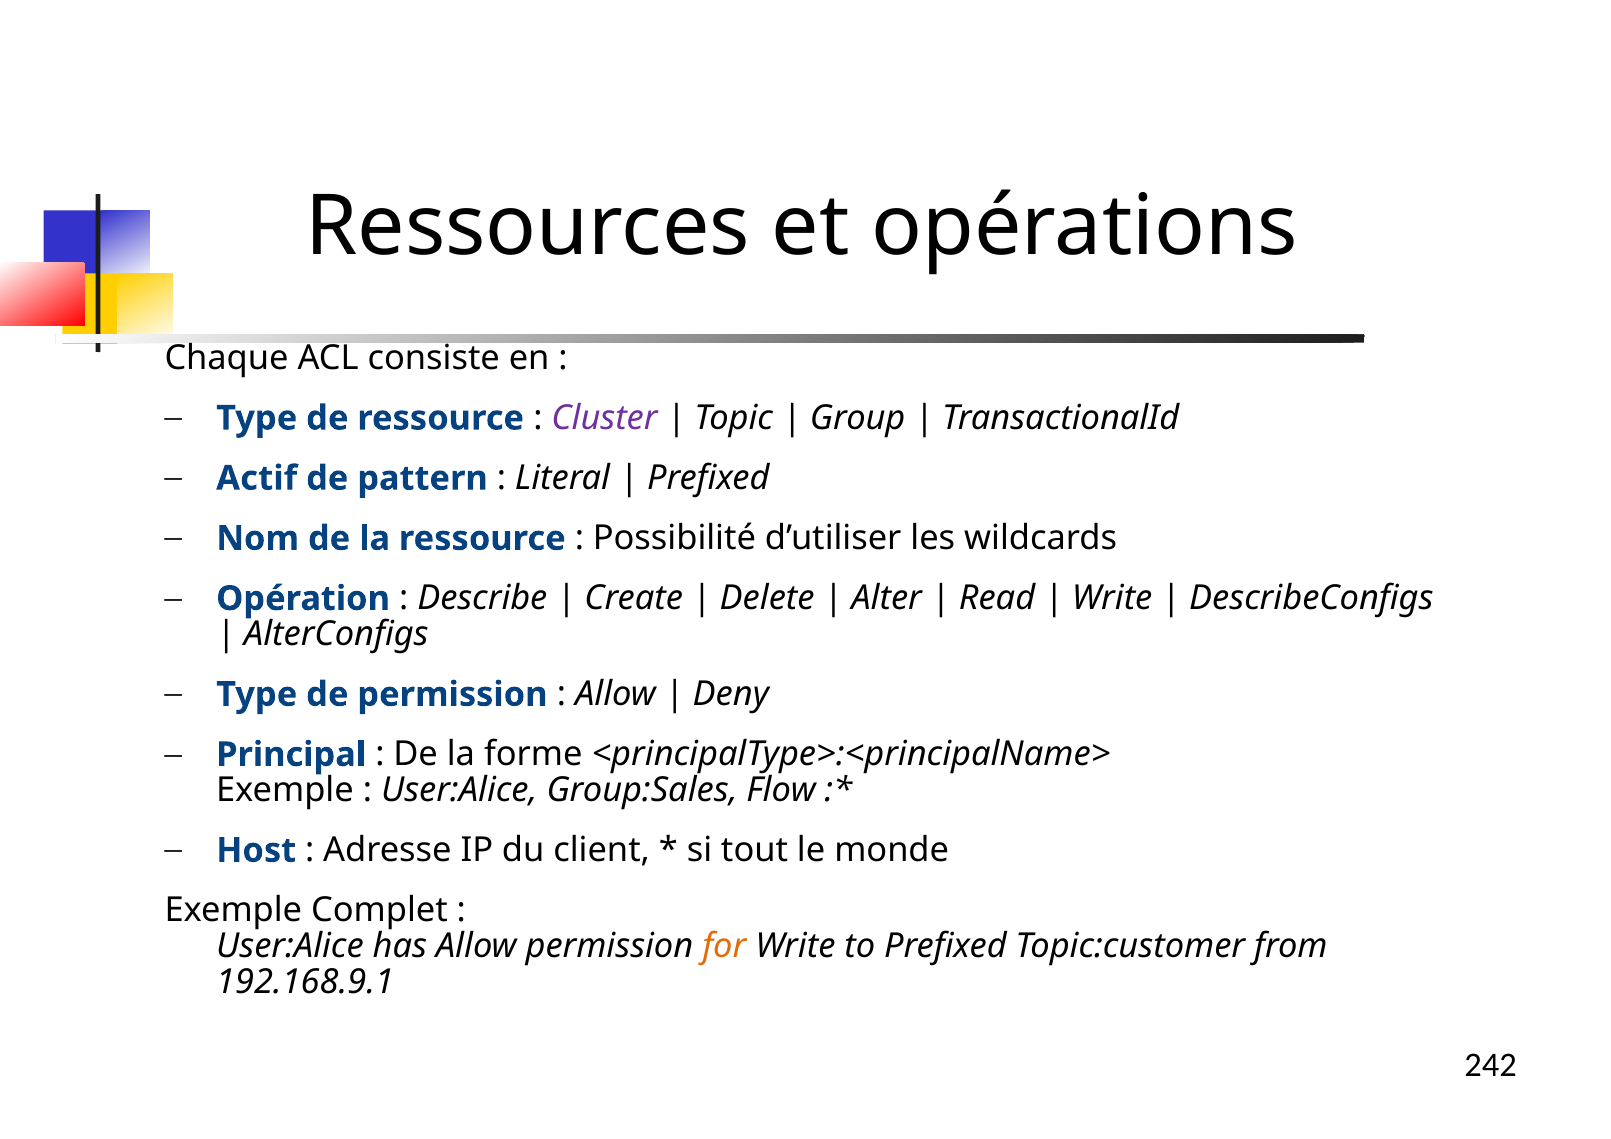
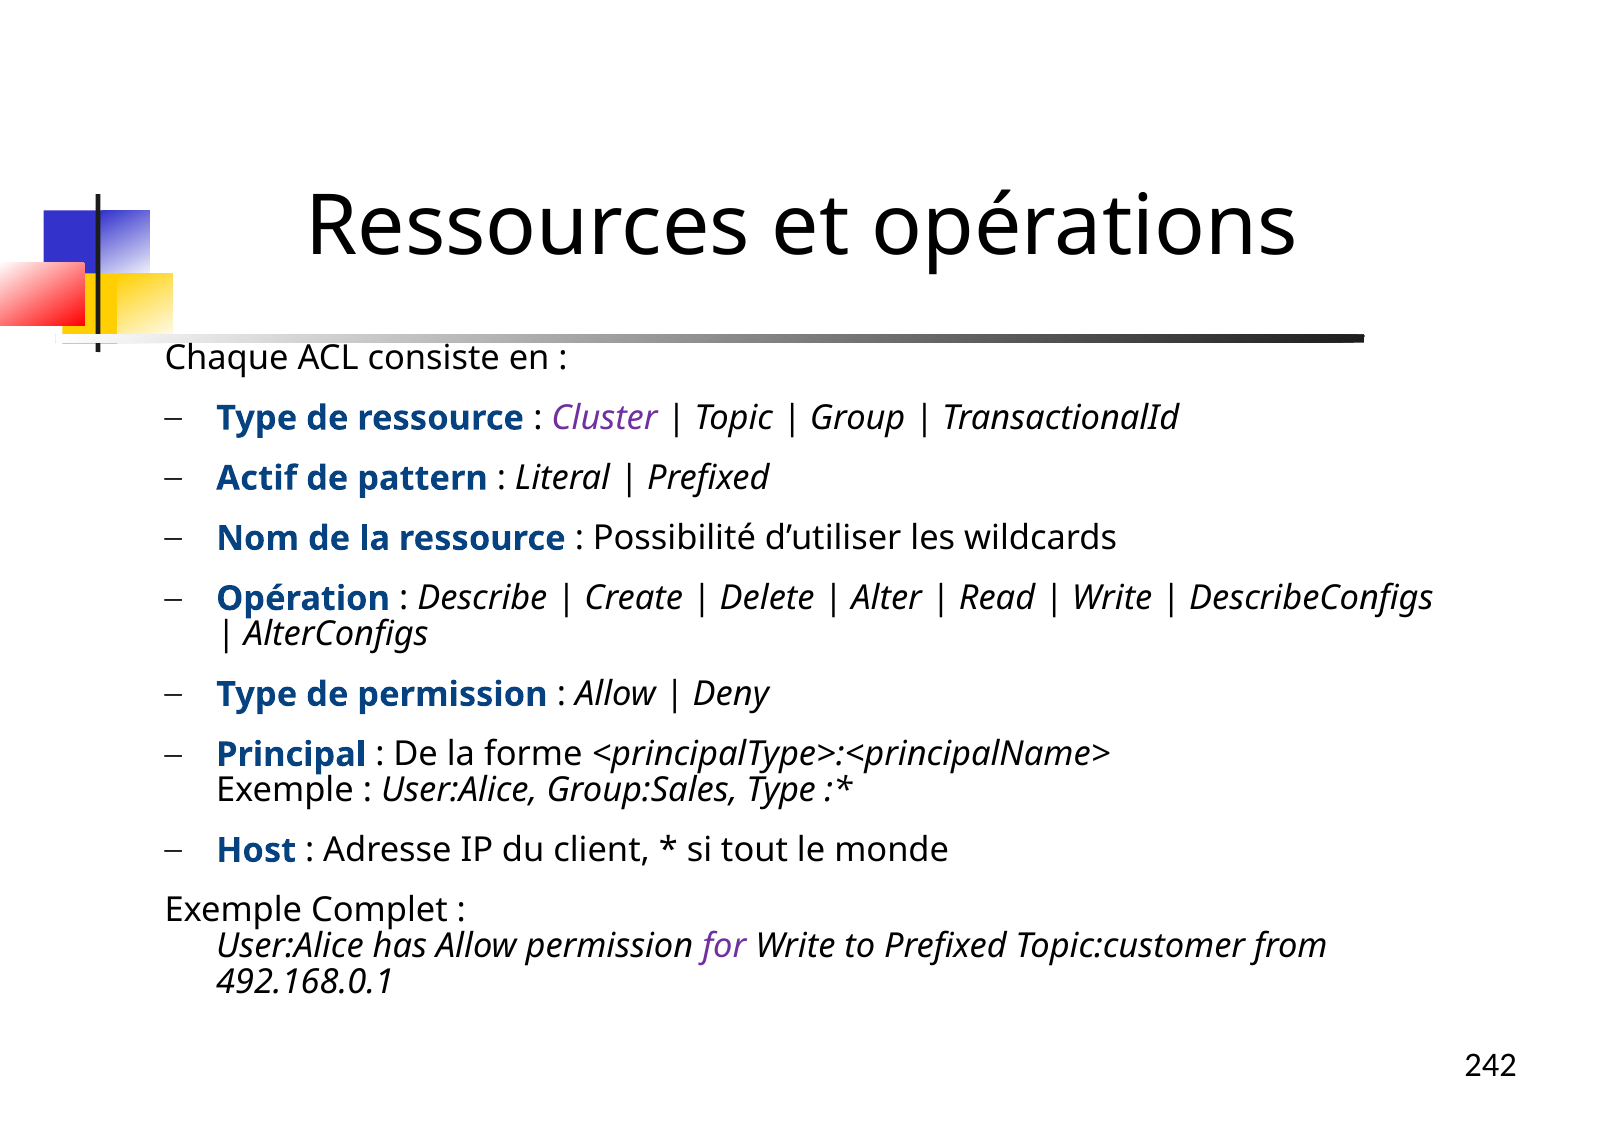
Group:Sales Flow: Flow -> Type
for colour: orange -> purple
192.168.9.1: 192.168.9.1 -> 492.168.0.1
